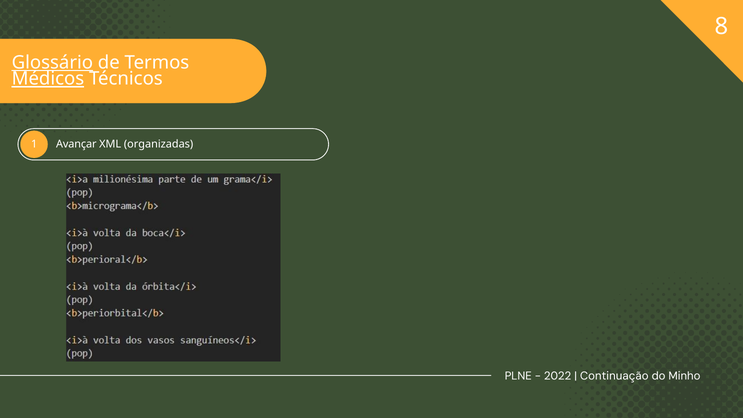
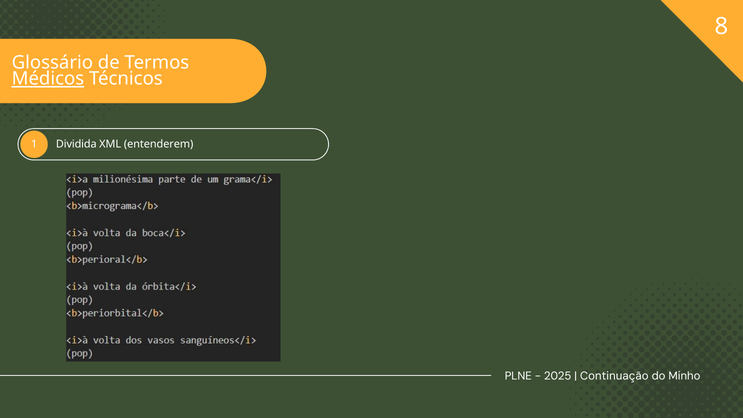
Glossário underline: present -> none
Avançar: Avançar -> Dividida
organizadas: organizadas -> entenderem
2022: 2022 -> 2025
